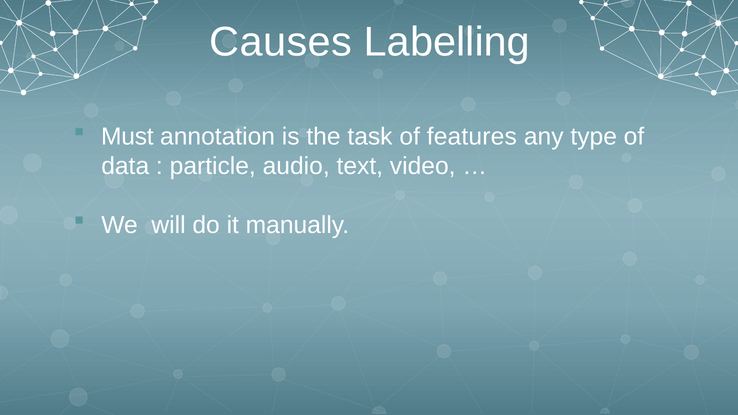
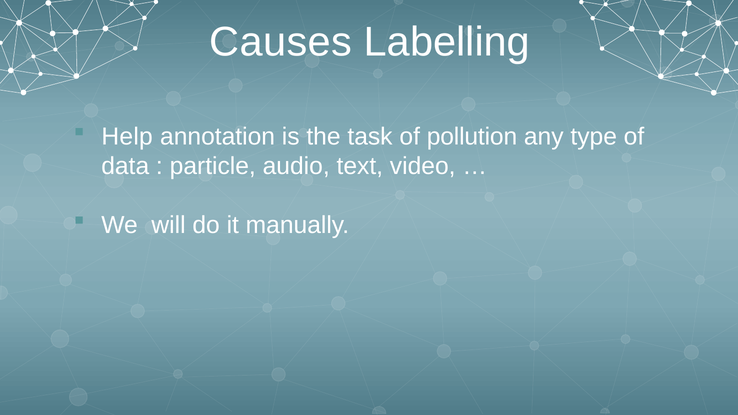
Must: Must -> Help
features: features -> pollution
